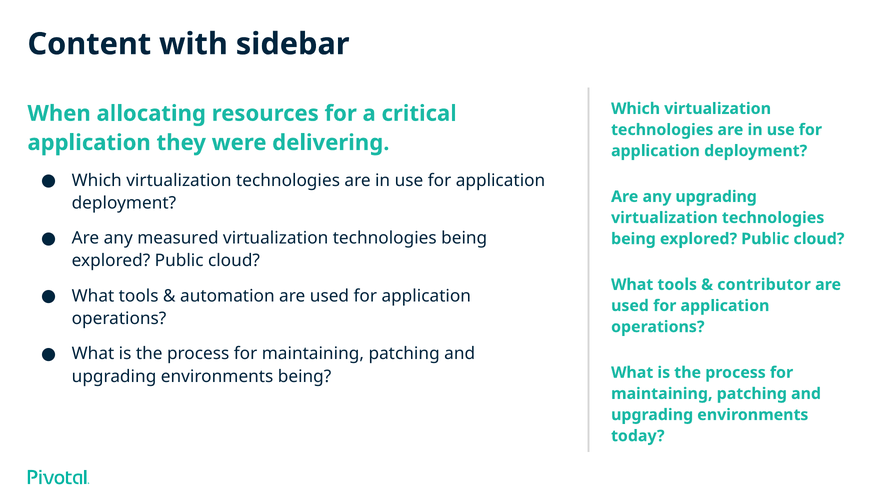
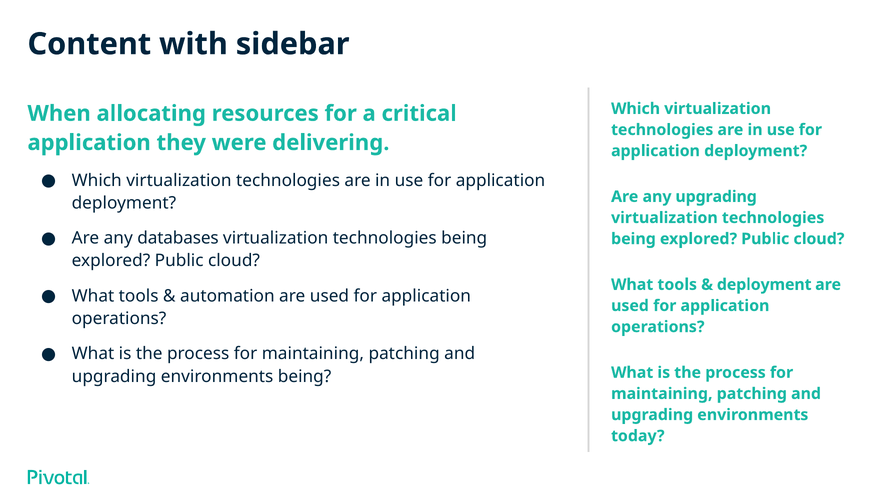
measured: measured -> databases
contributor at (764, 285): contributor -> deployment
